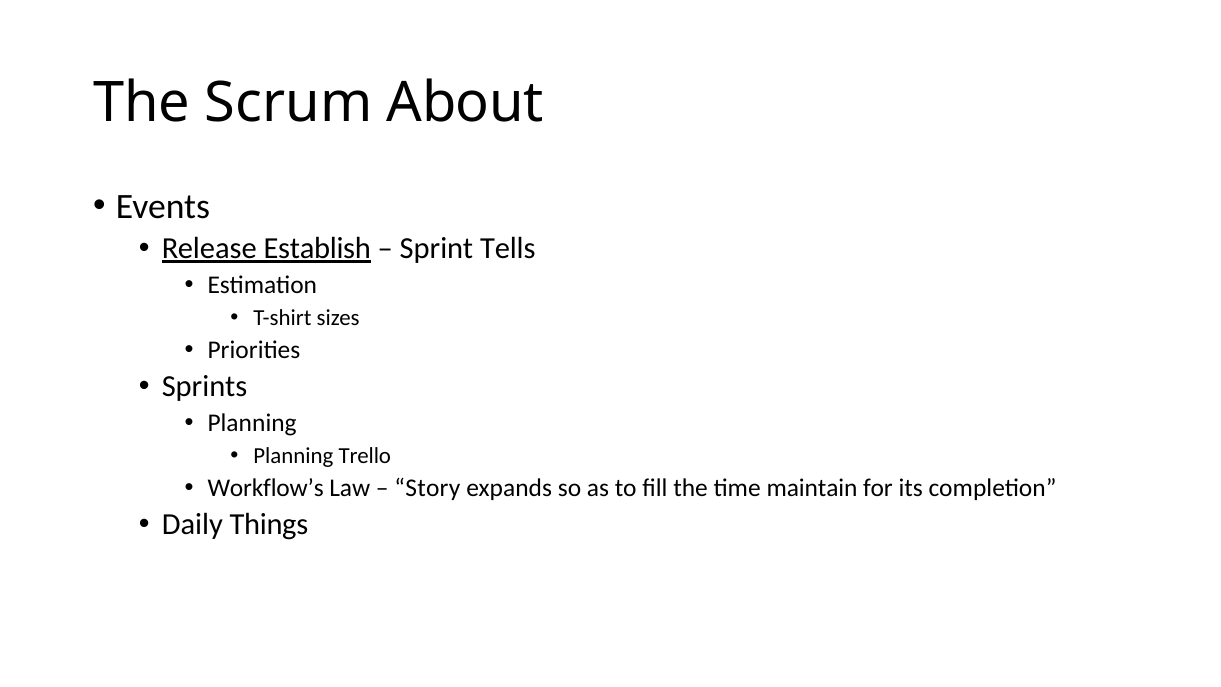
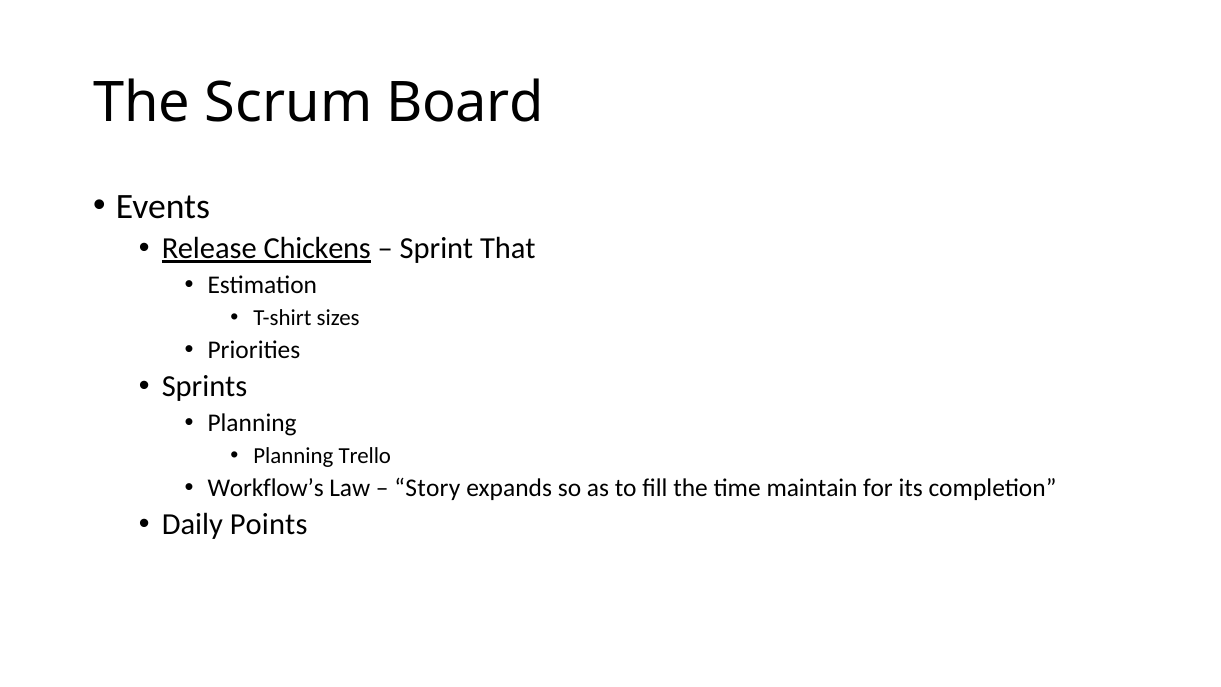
About: About -> Board
Establish: Establish -> Chickens
Tells: Tells -> That
Things: Things -> Points
